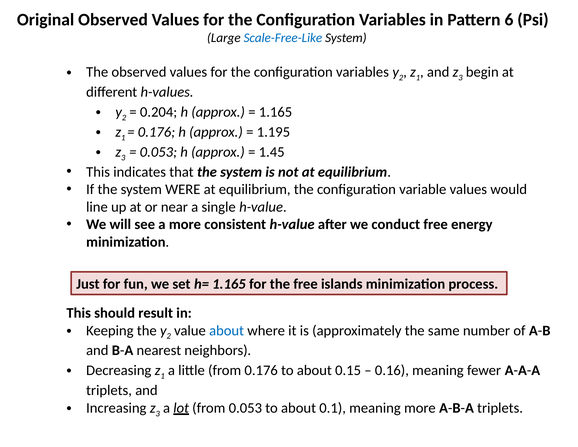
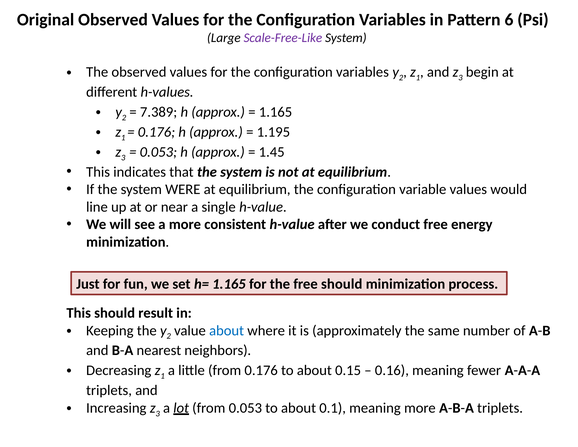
Scale-Free-Like colour: blue -> purple
0.204: 0.204 -> 7.389
free islands: islands -> should
